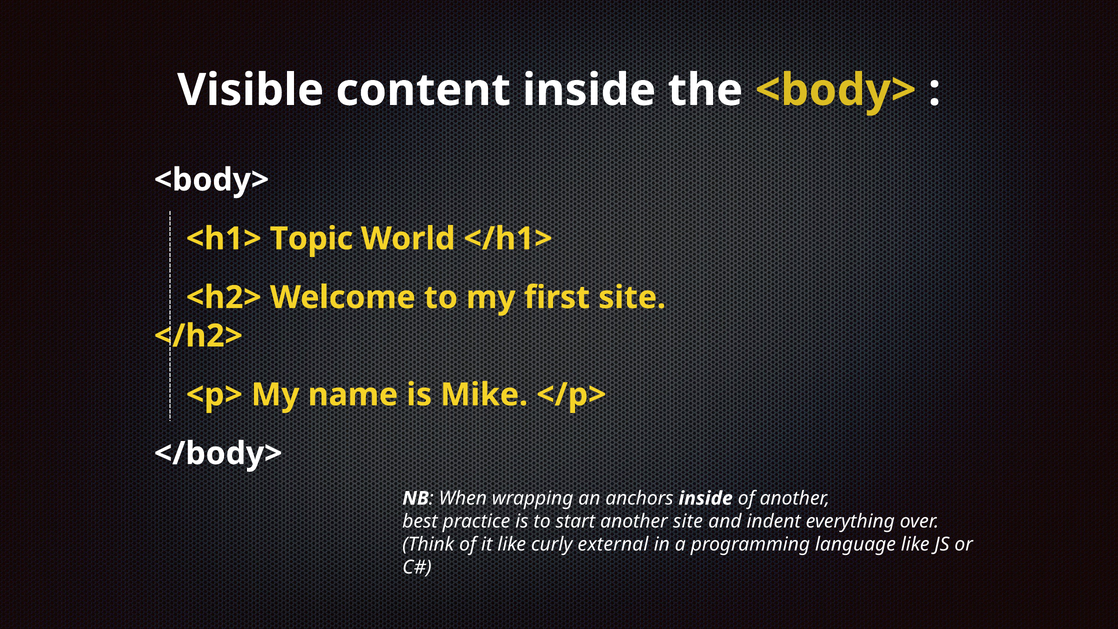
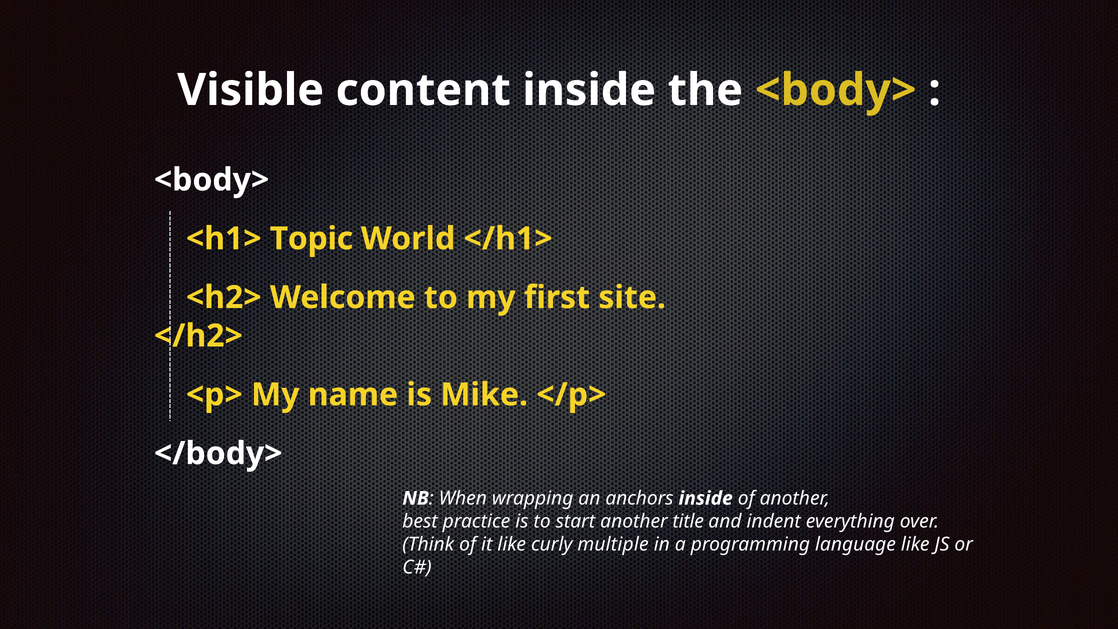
another site: site -> title
external: external -> multiple
